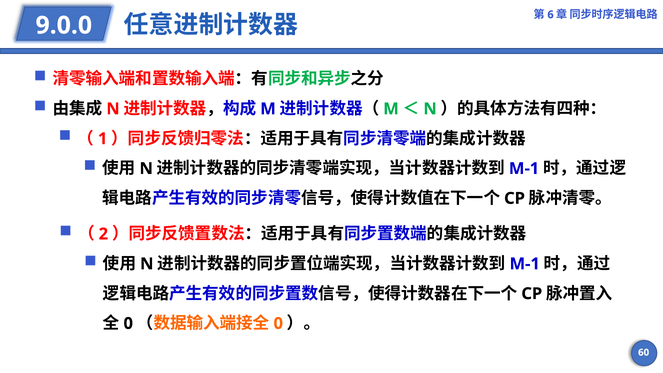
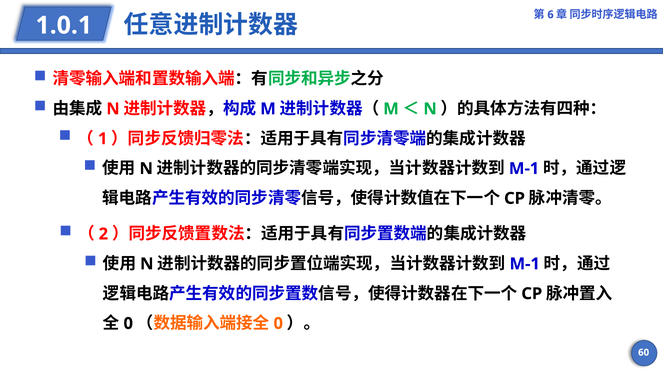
9.0.0: 9.0.0 -> 1.0.1
